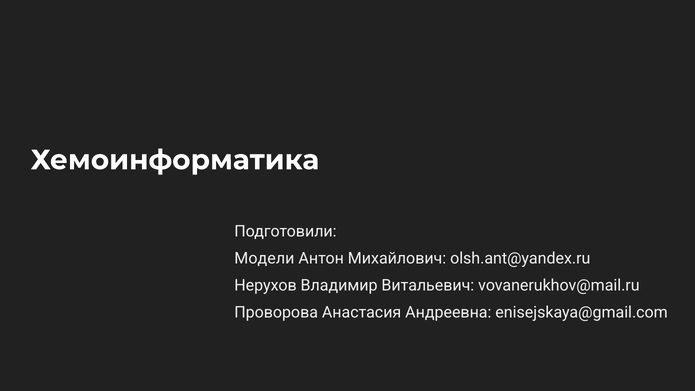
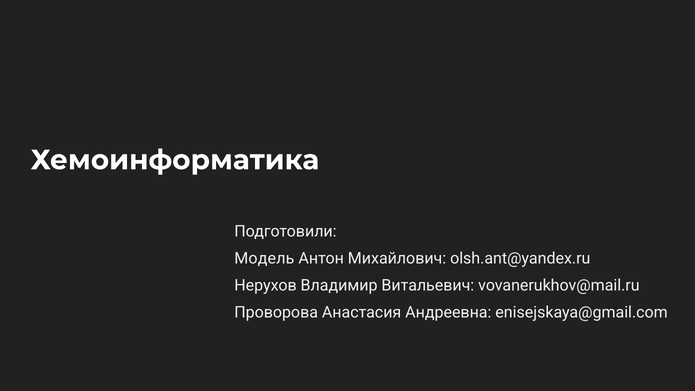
Модели: Модели -> Модель
